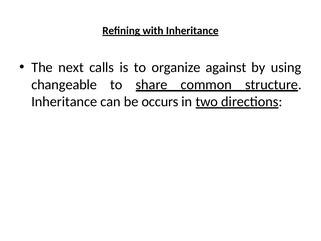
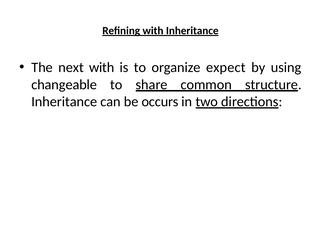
next calls: calls -> with
against: against -> expect
